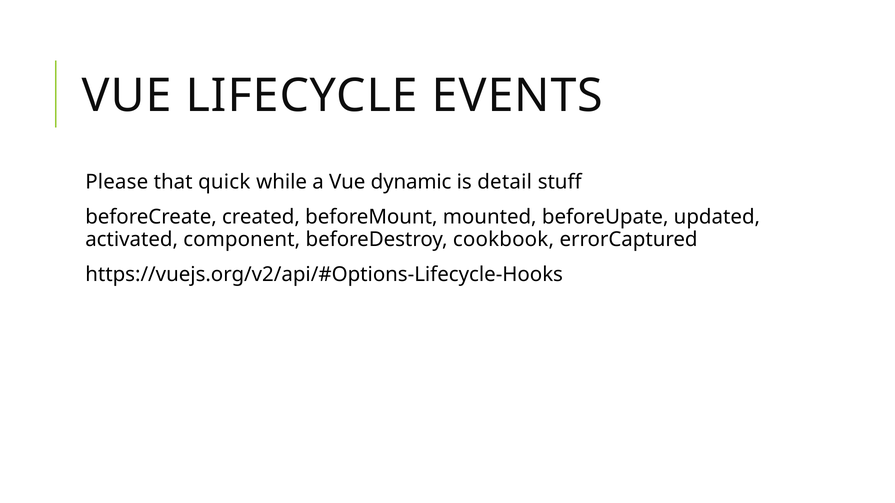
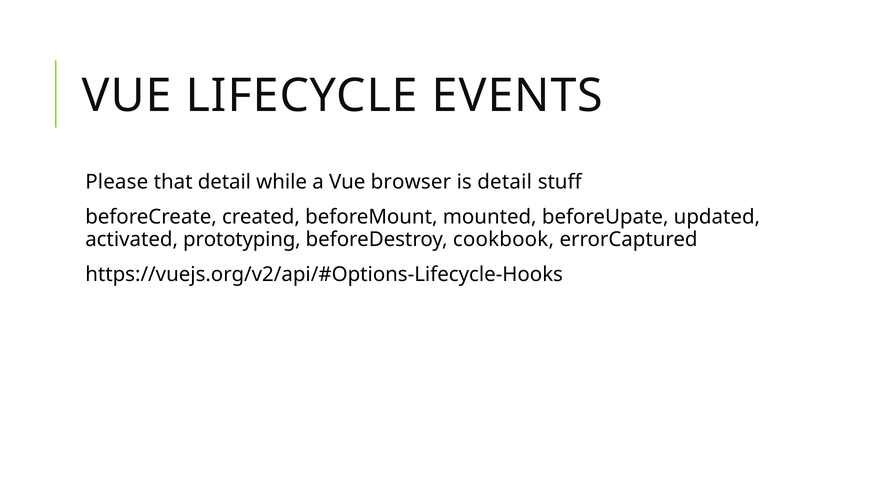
that quick: quick -> detail
dynamic: dynamic -> browser
component: component -> prototyping
